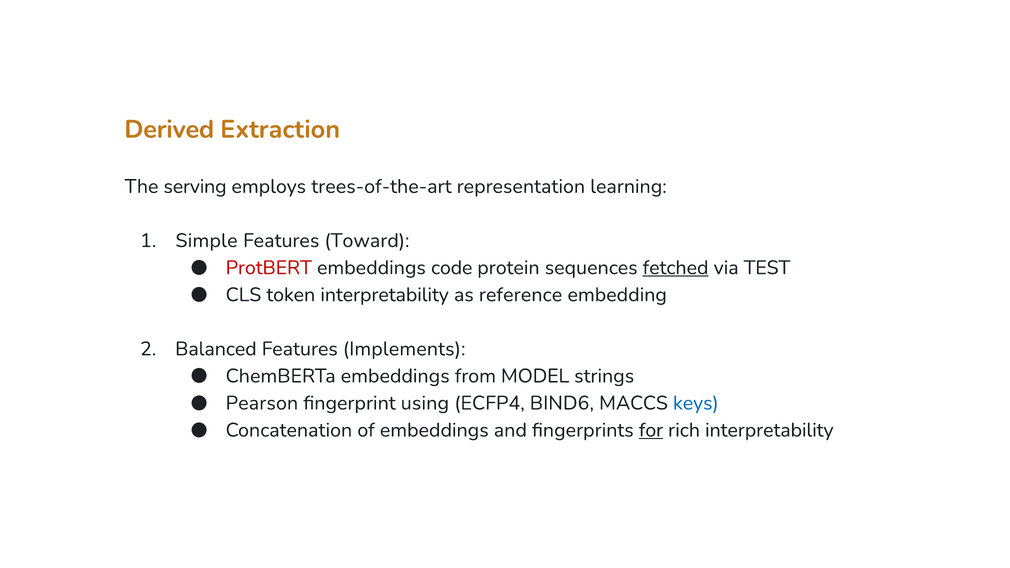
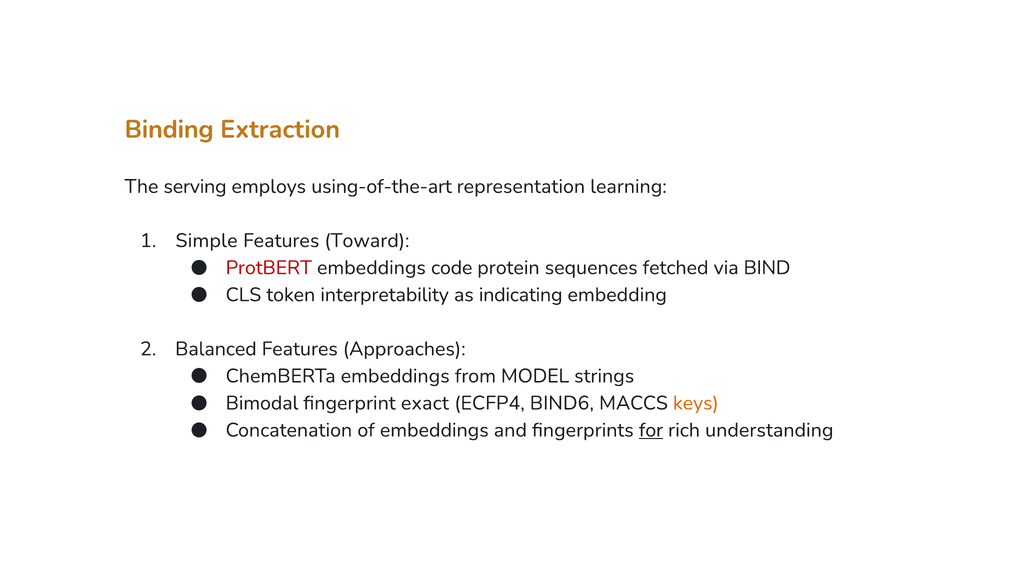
Derived: Derived -> Binding
trees-of-the-art: trees-of-the-art -> using-of-the-art
fetched underline: present -> none
TEST: TEST -> BIND
reference: reference -> indicating
Implements: Implements -> Approaches
Pearson: Pearson -> Bimodal
using: using -> exact
keys colour: blue -> orange
rich interpretability: interpretability -> understanding
